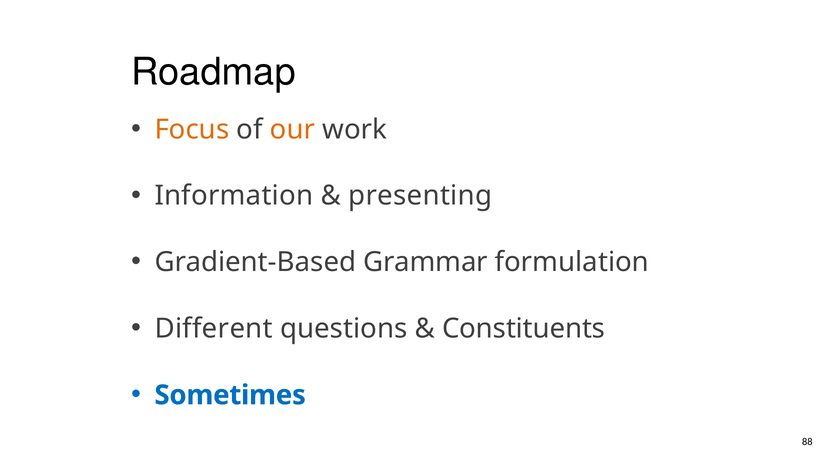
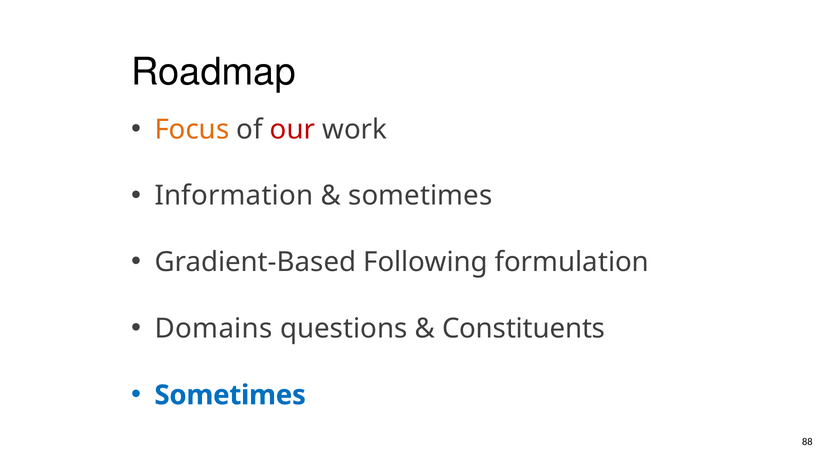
our colour: orange -> red
presenting at (420, 196): presenting -> sometimes
Grammar: Grammar -> Following
Different: Different -> Domains
